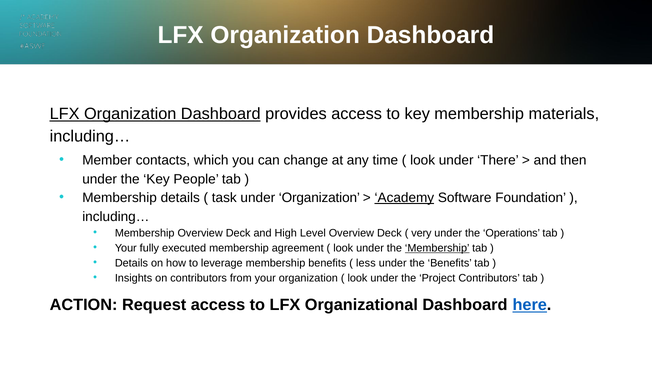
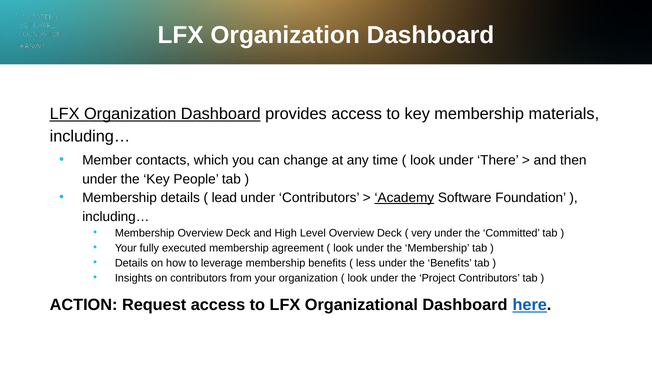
task: task -> lead
under Organization: Organization -> Contributors
Operations: Operations -> Committed
Membership at (437, 248) underline: present -> none
